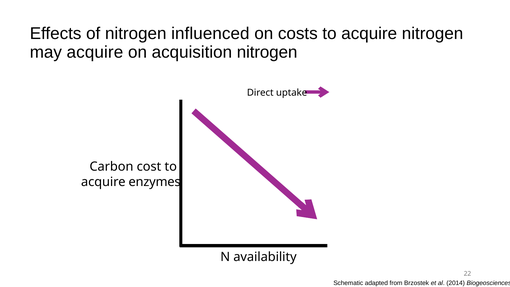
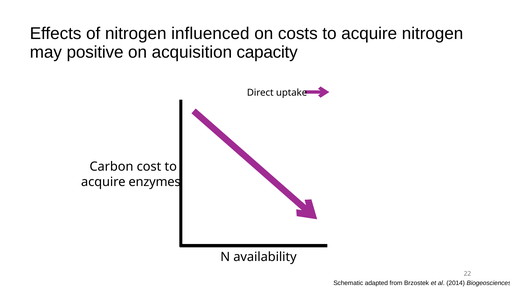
may acquire: acquire -> positive
acquisition nitrogen: nitrogen -> capacity
